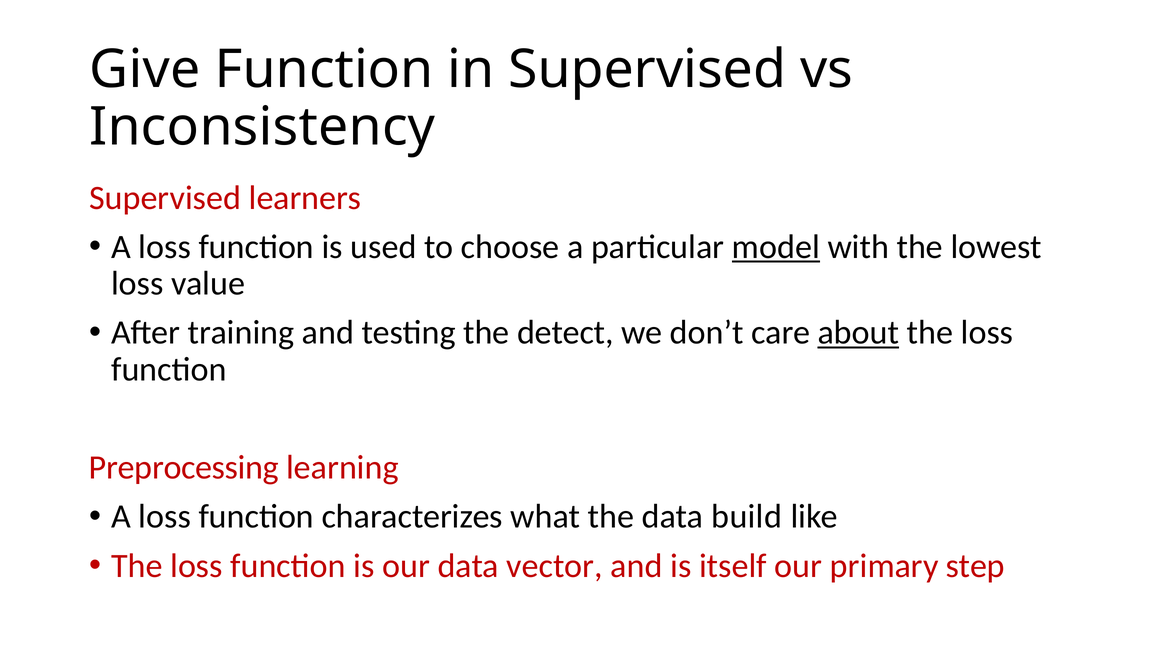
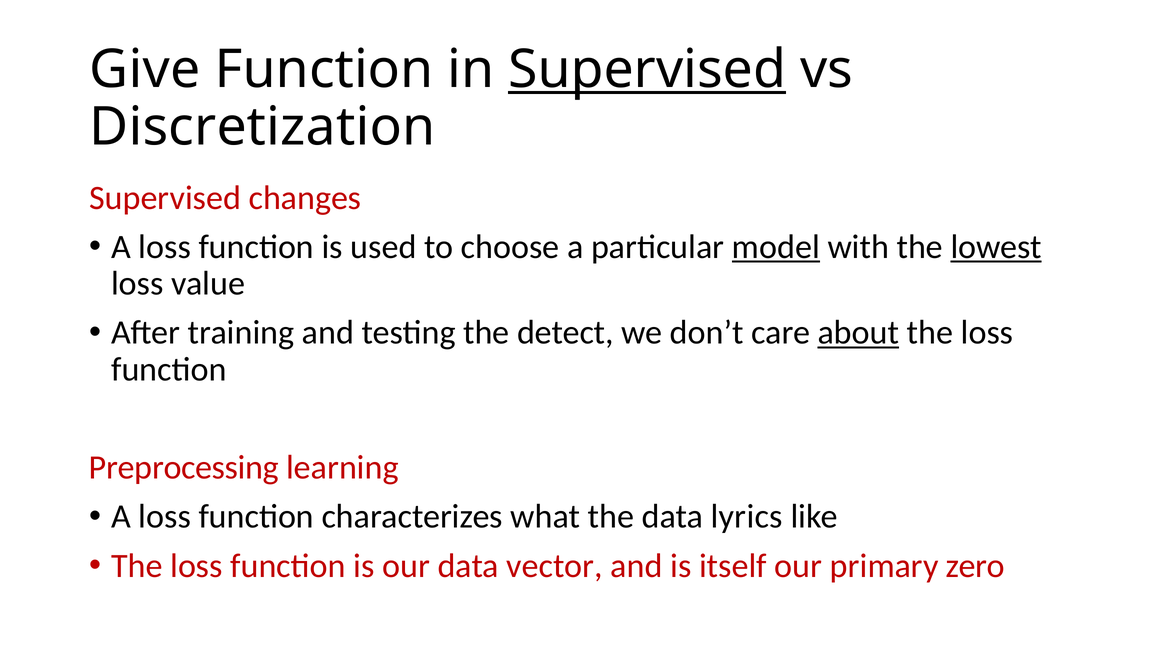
Supervised at (647, 69) underline: none -> present
Inconsistency: Inconsistency -> Discretization
learners: learners -> changes
lowest underline: none -> present
build: build -> lyrics
step: step -> zero
